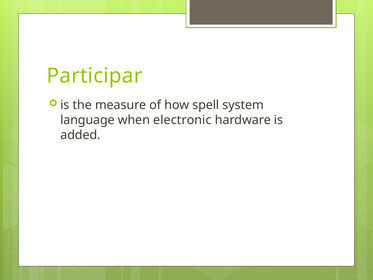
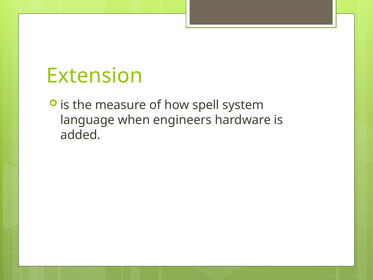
Participar: Participar -> Extension
electronic: electronic -> engineers
